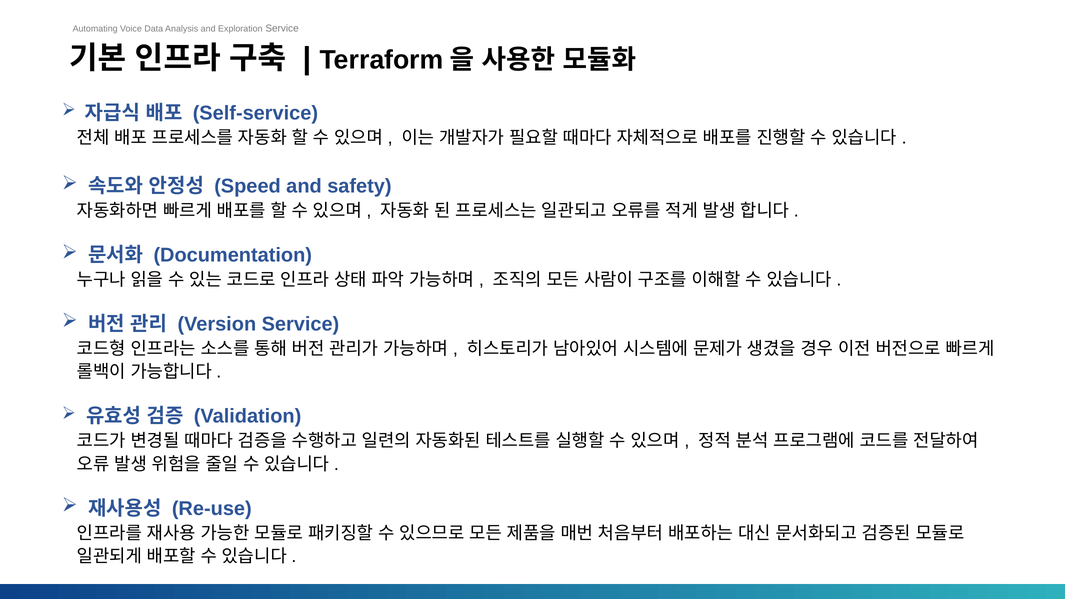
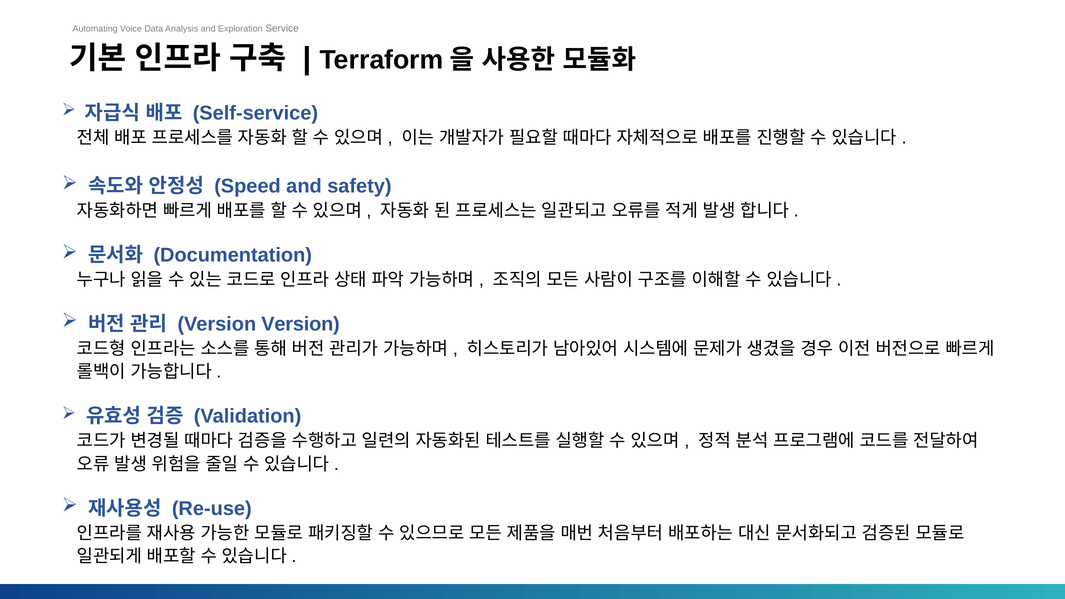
Version Service: Service -> Version
